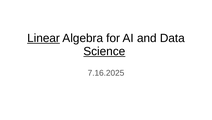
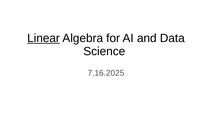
Science underline: present -> none
